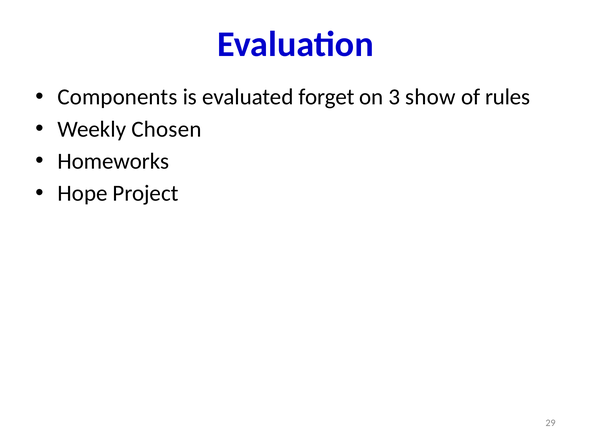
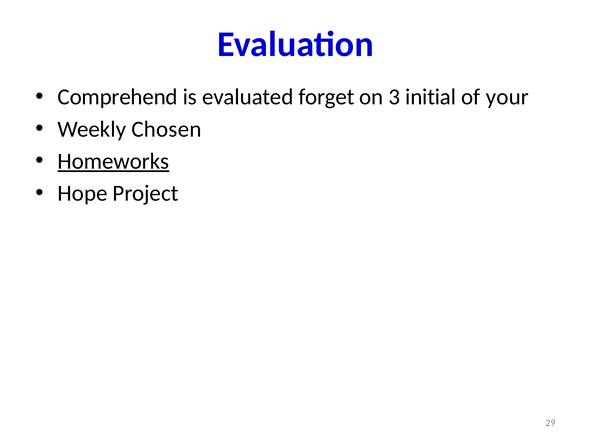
Components: Components -> Comprehend
show: show -> initial
rules: rules -> your
Homeworks underline: none -> present
